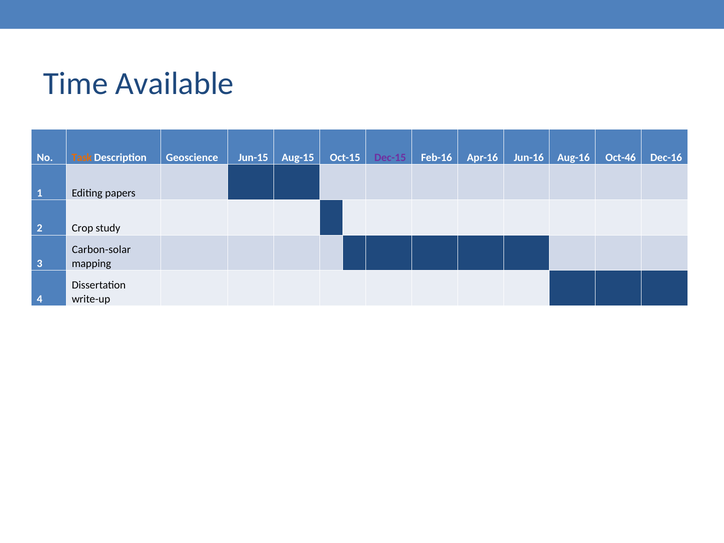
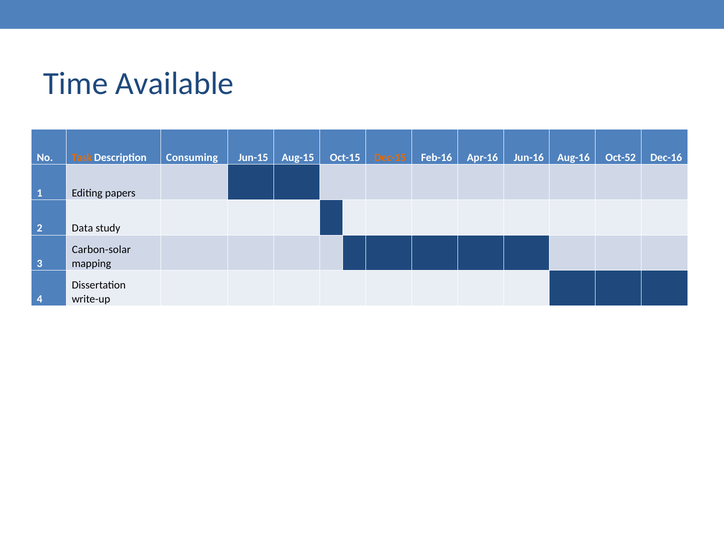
Geoscience: Geoscience -> Consuming
Dec-15 colour: purple -> orange
Oct-46: Oct-46 -> Oct-52
Crop: Crop -> Data
